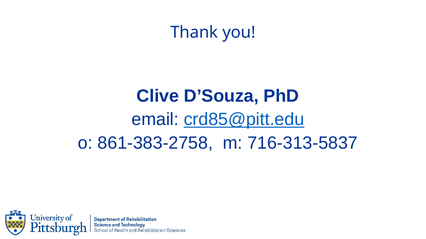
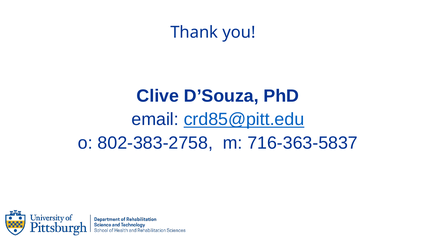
861-383-2758: 861-383-2758 -> 802-383-2758
716-313-5837: 716-313-5837 -> 716-363-5837
